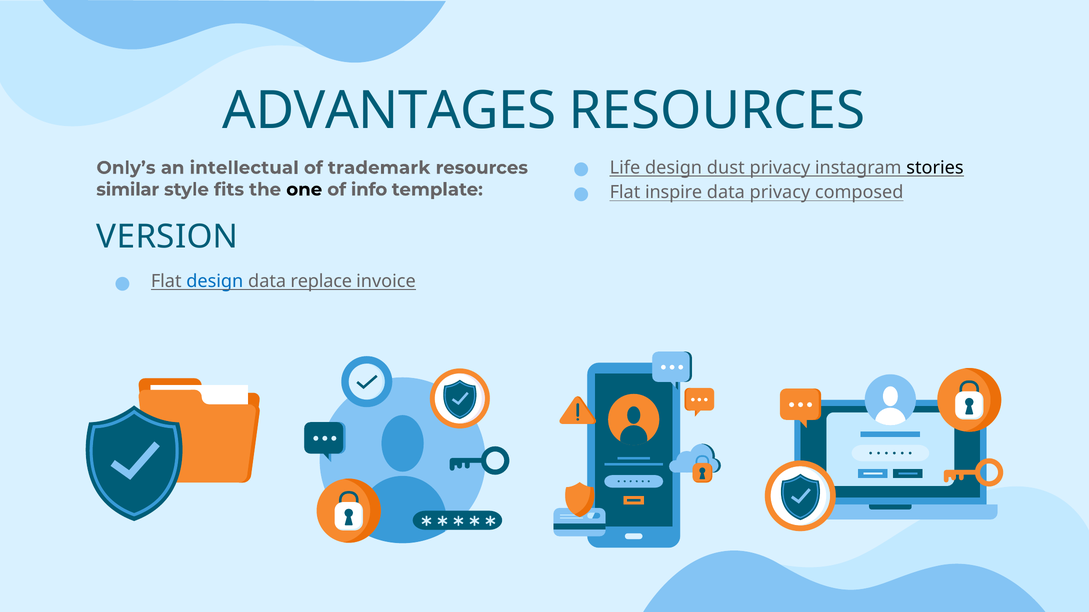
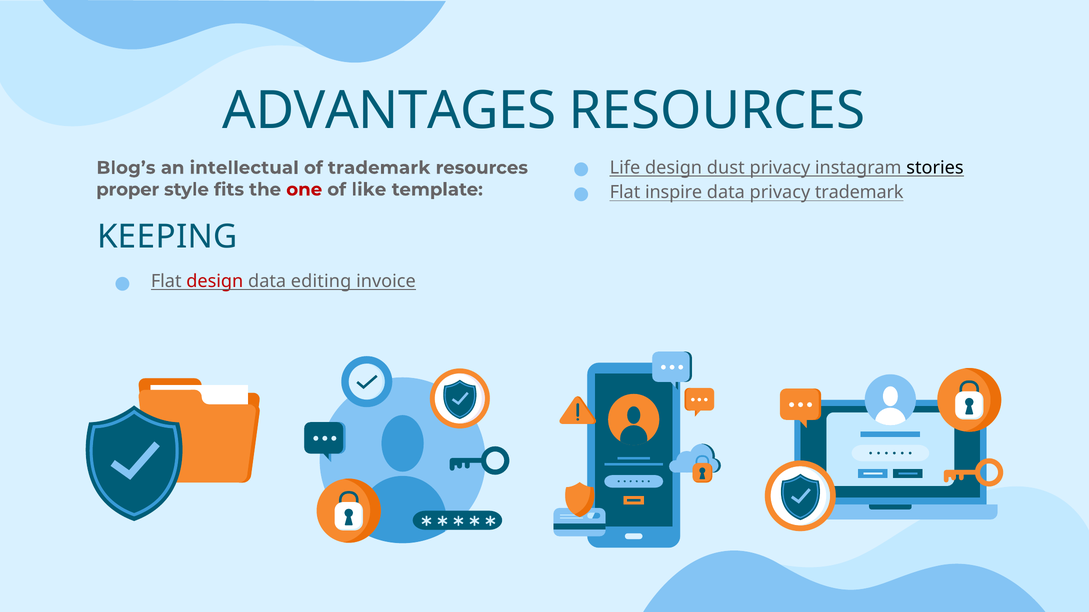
Only’s: Only’s -> Blog’s
privacy composed: composed -> trademark
similar: similar -> proper
one colour: black -> red
info: info -> like
VERSION: VERSION -> KEEPING
design at (215, 282) colour: blue -> red
replace: replace -> editing
